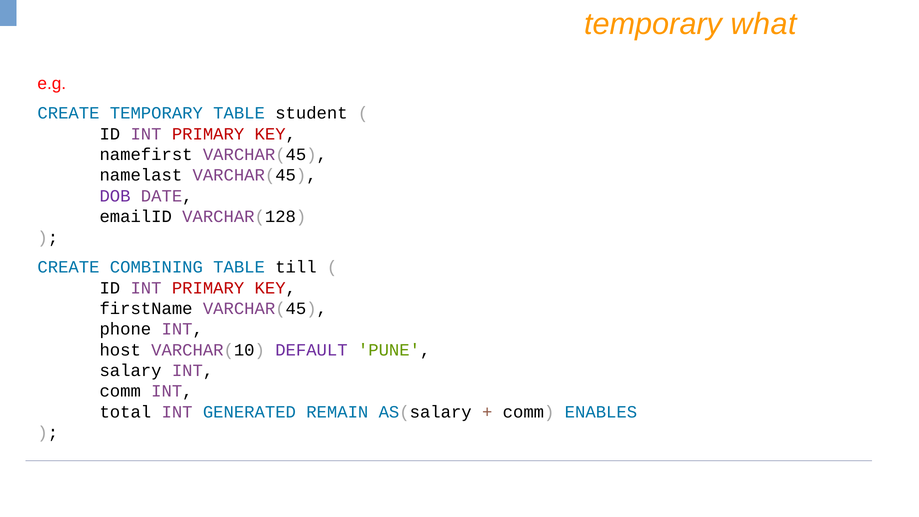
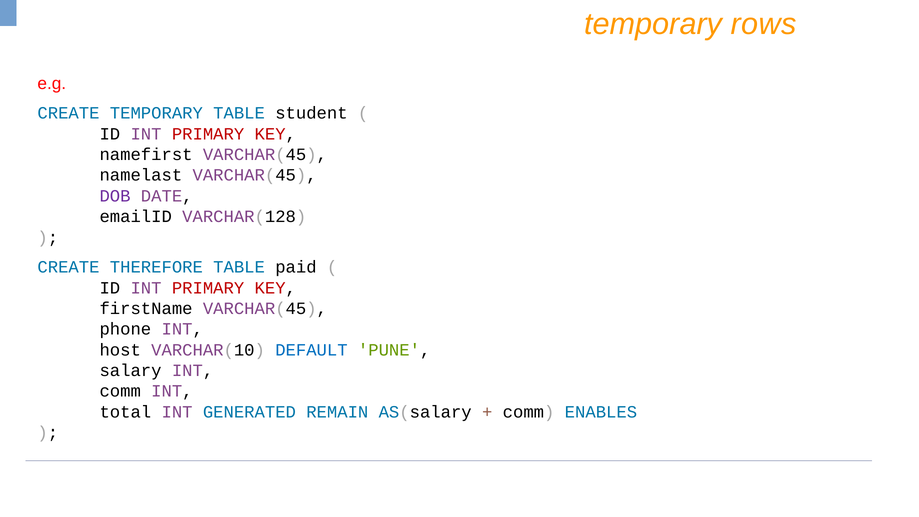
what: what -> rows
COMBINING: COMBINING -> THEREFORE
till: till -> paid
DEFAULT colour: purple -> blue
